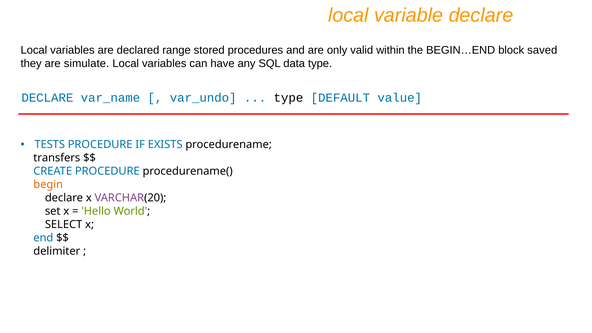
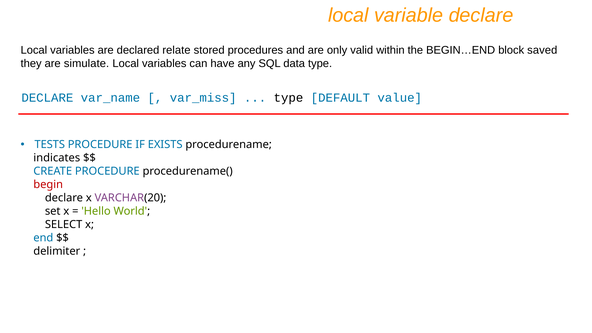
range: range -> relate
var_undo: var_undo -> var_miss
transfers: transfers -> indicates
begin colour: orange -> red
